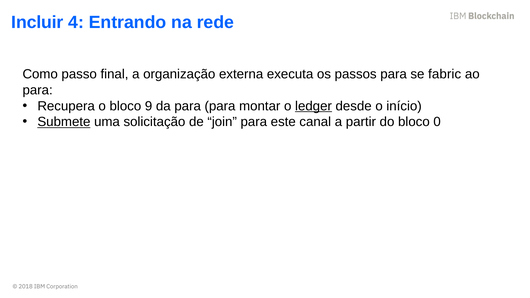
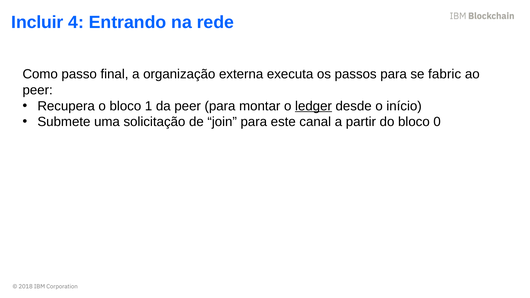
para at (38, 90): para -> peer
9: 9 -> 1
da para: para -> peer
Submete underline: present -> none
